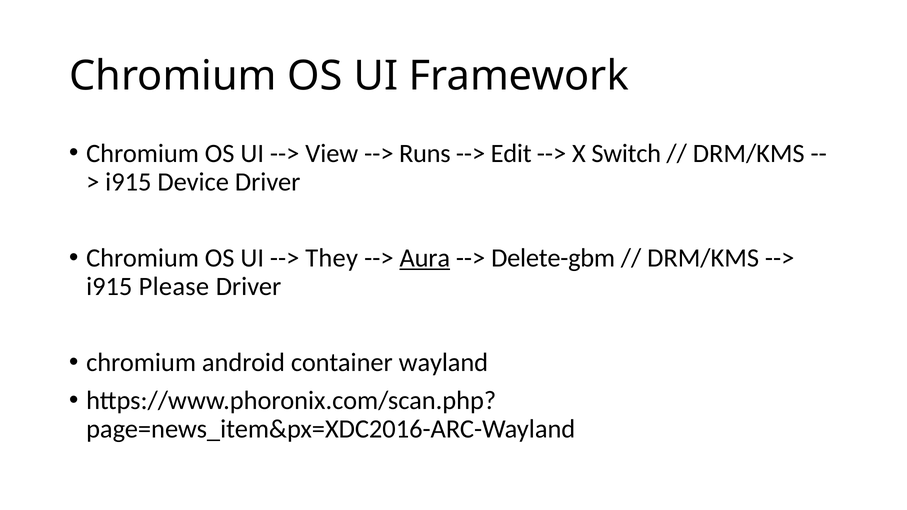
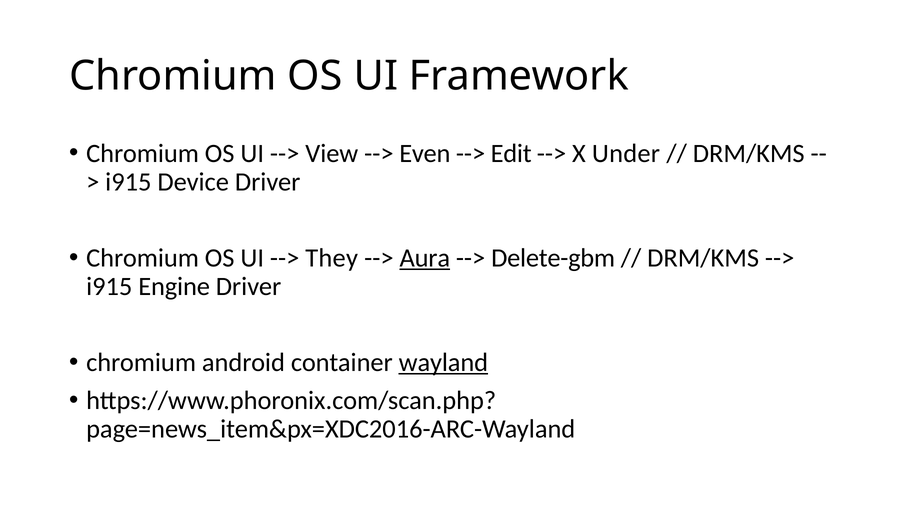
Runs: Runs -> Even
Switch: Switch -> Under
Please: Please -> Engine
wayland underline: none -> present
